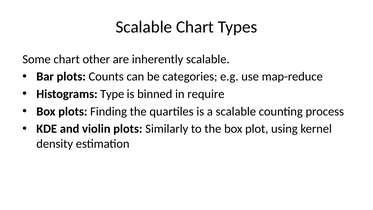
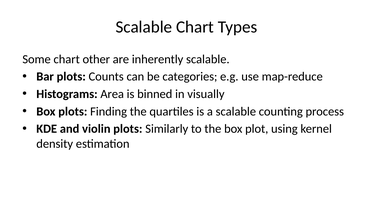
Type: Type -> Area
require: require -> visually
